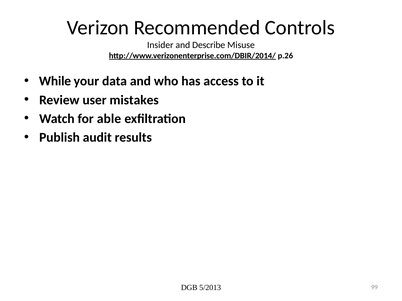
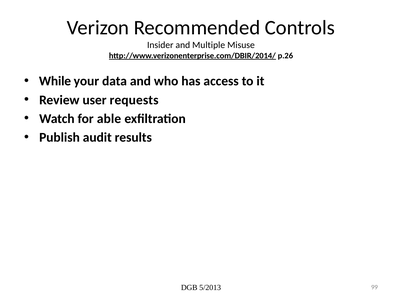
Describe: Describe -> Multiple
mistakes: mistakes -> requests
